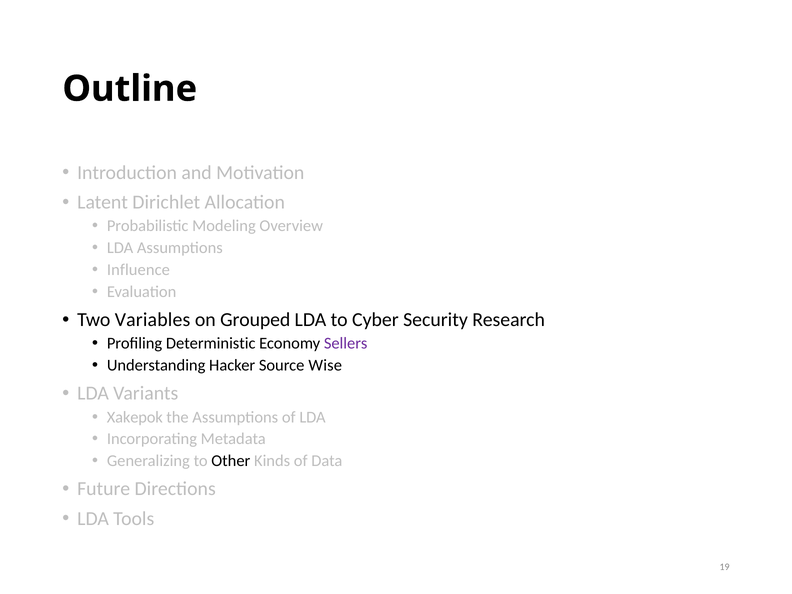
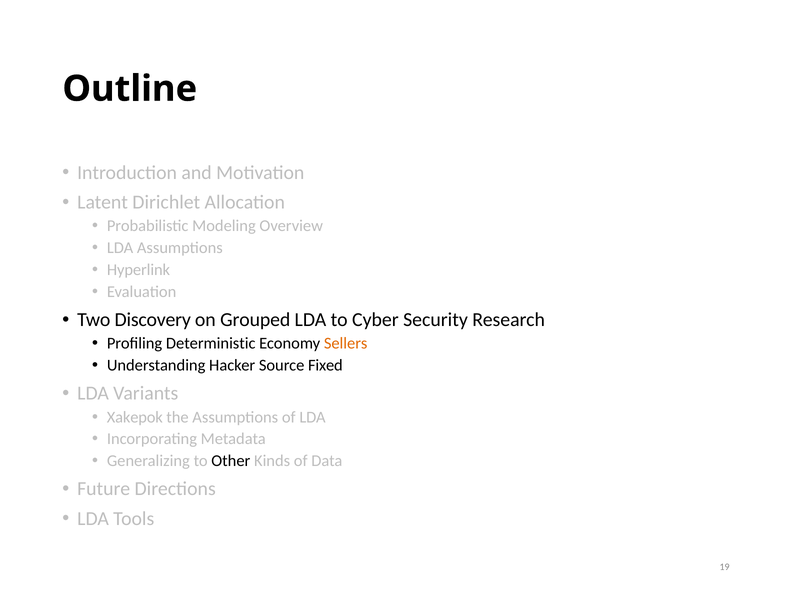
Influence: Influence -> Hyperlink
Variables: Variables -> Discovery
Sellers colour: purple -> orange
Wise: Wise -> Fixed
